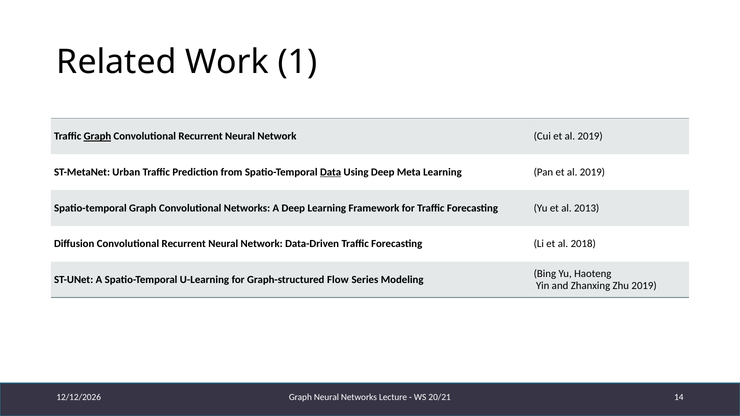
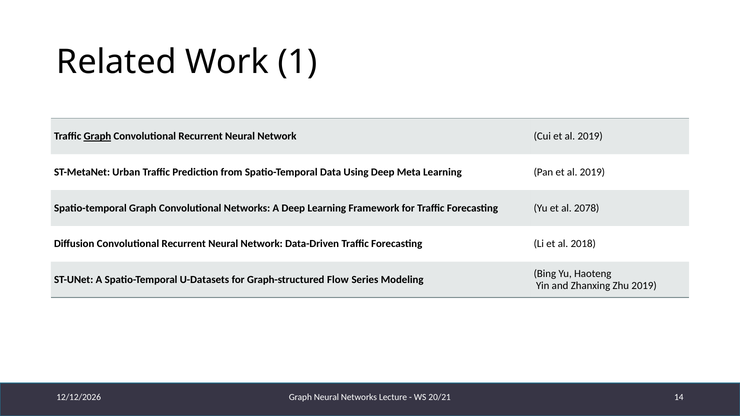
Data underline: present -> none
2013: 2013 -> 2078
U-Learning: U-Learning -> U-Datasets
